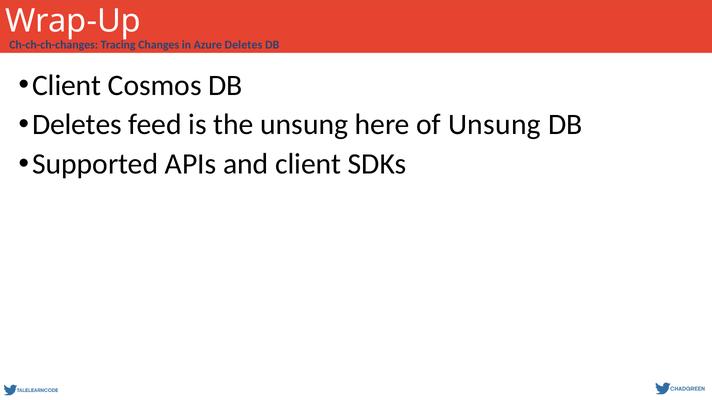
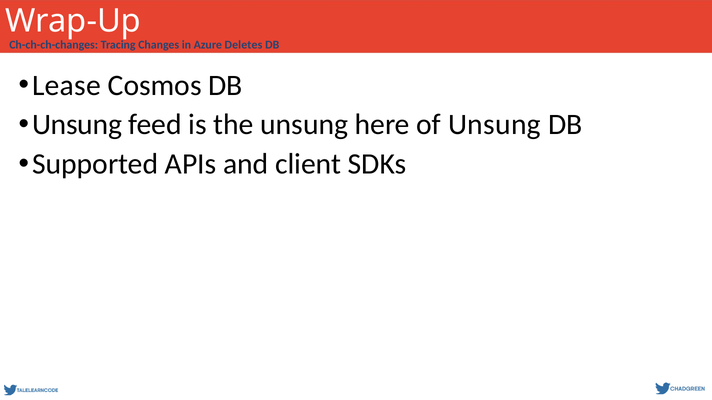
Client at (67, 85): Client -> Lease
Deletes at (77, 125): Deletes -> Unsung
